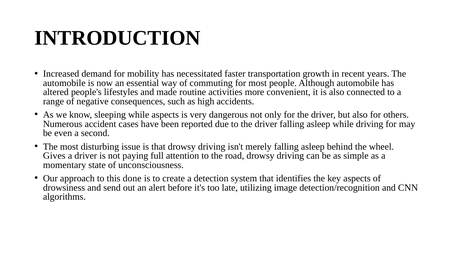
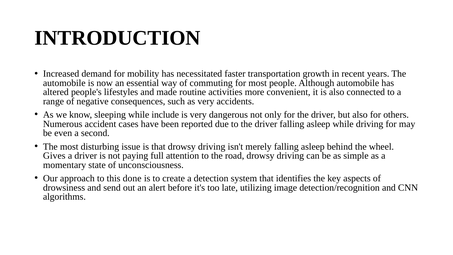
as high: high -> very
while aspects: aspects -> include
